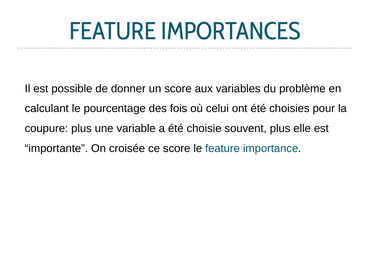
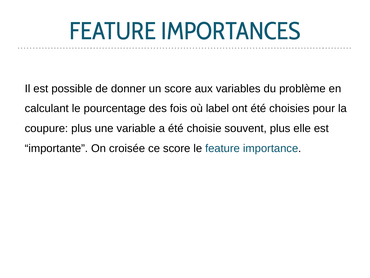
celui: celui -> label
